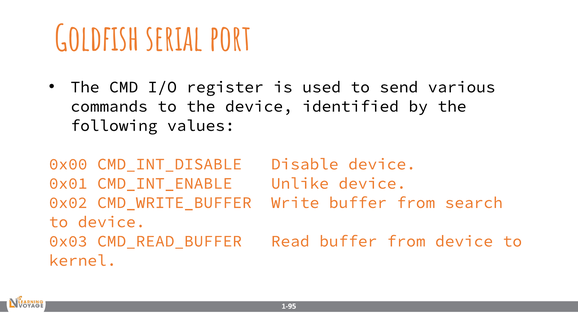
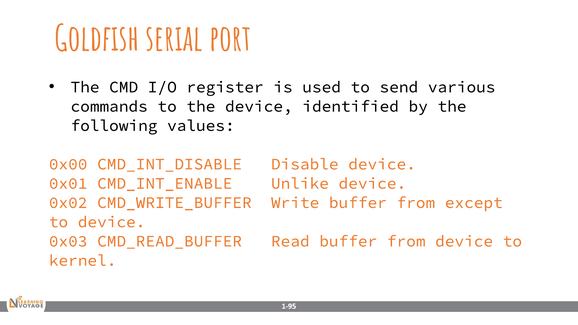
search: search -> except
